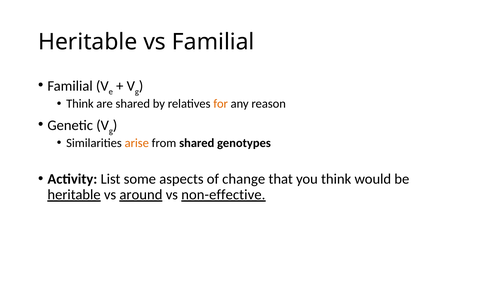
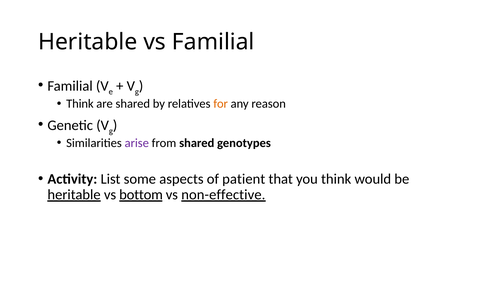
arise colour: orange -> purple
change: change -> patient
around: around -> bottom
